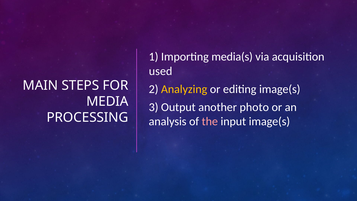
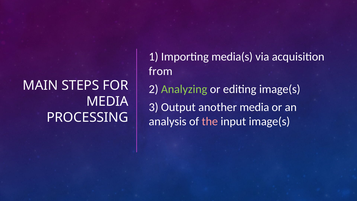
used: used -> from
Analyzing colour: yellow -> light green
another photo: photo -> media
